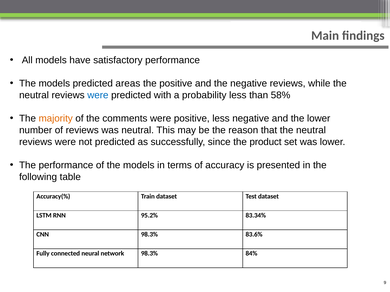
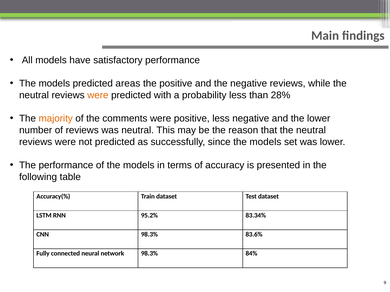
were at (98, 95) colour: blue -> orange
58%: 58% -> 28%
since the product: product -> models
